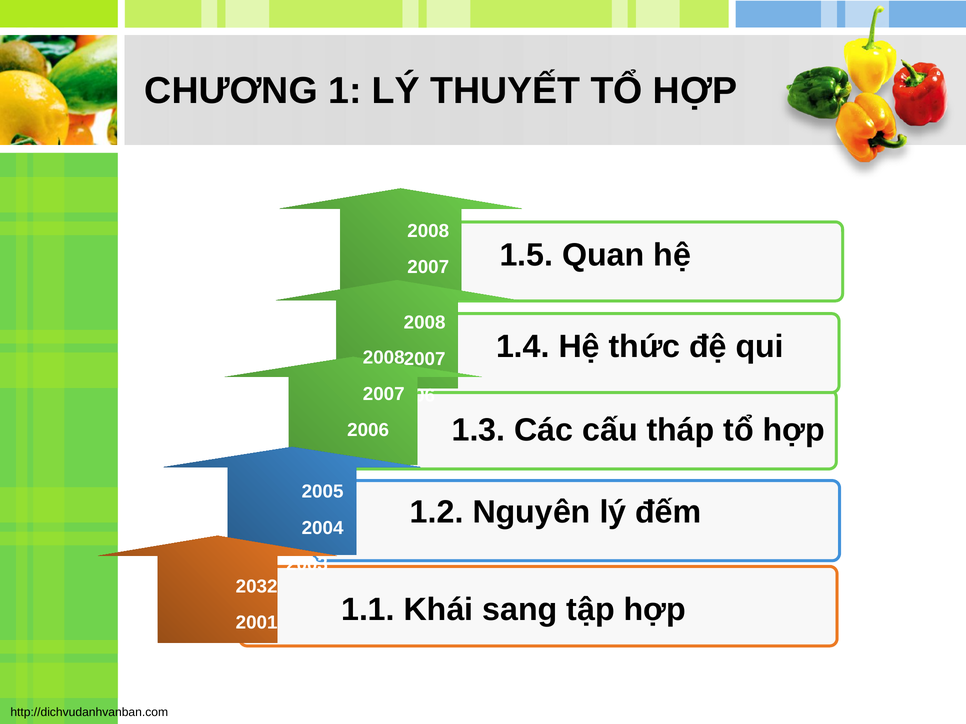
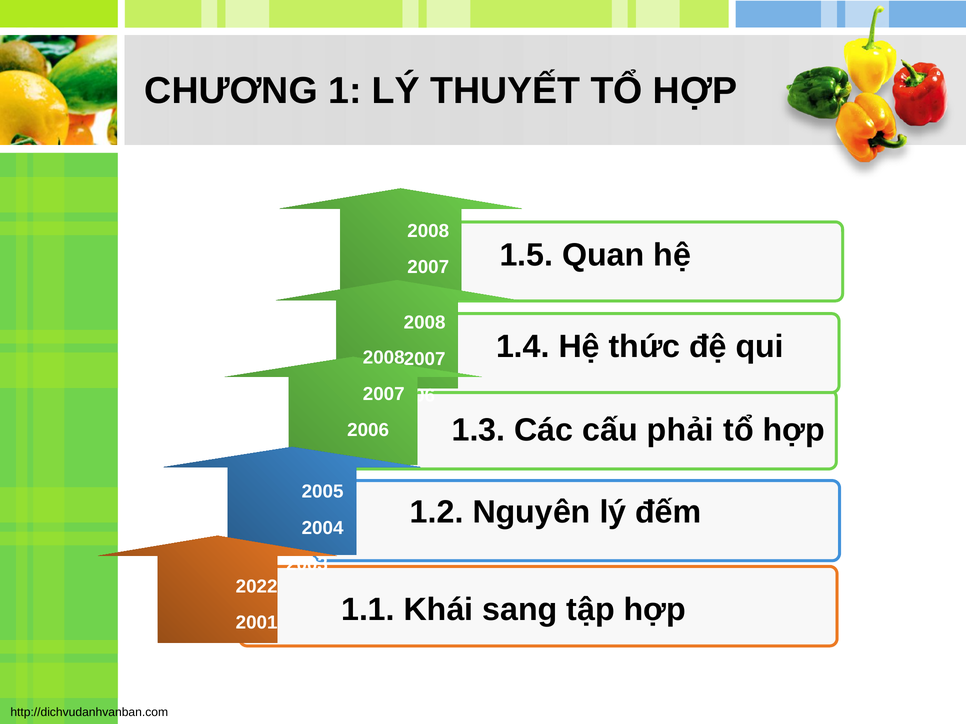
tháp: tháp -> phải
2032: 2032 -> 2022
